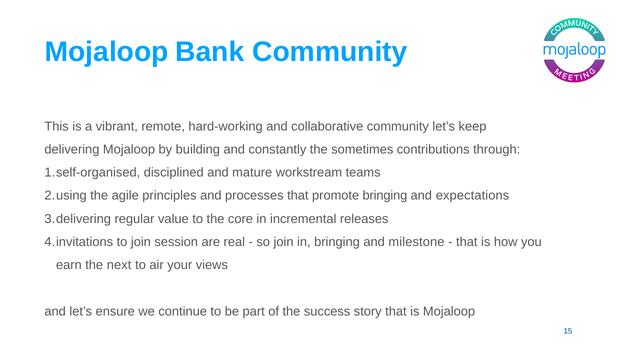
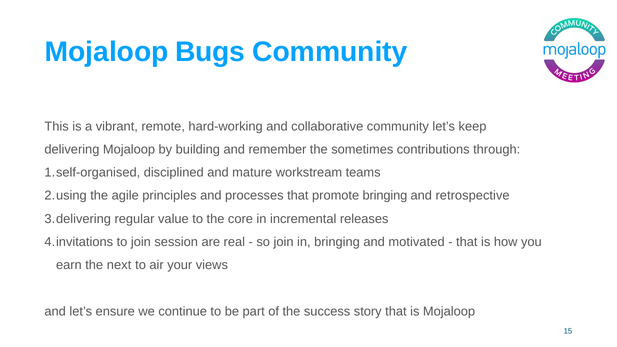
Bank: Bank -> Bugs
constantly: constantly -> remember
expectations: expectations -> retrospective
milestone: milestone -> motivated
